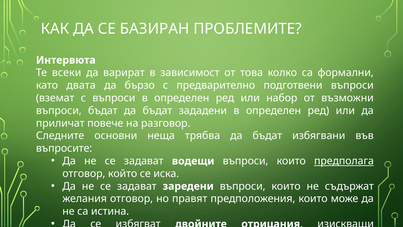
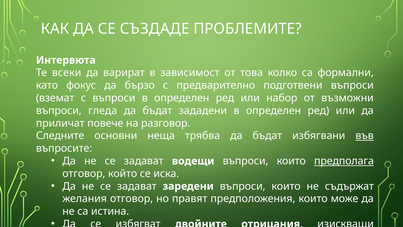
БАЗИРАН: БАЗИРАН -> СЪЗДАДЕ
двата: двата -> фокус
въпроси бъдат: бъдат -> гледа
във underline: none -> present
